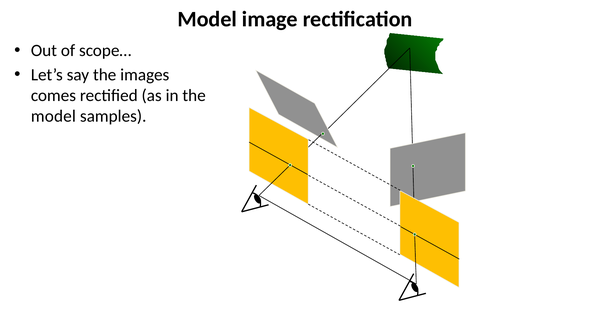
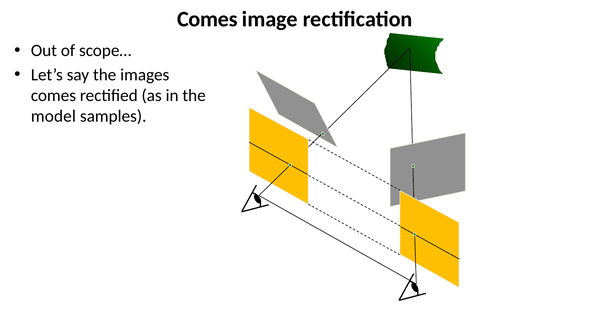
Model at (207, 19): Model -> Comes
